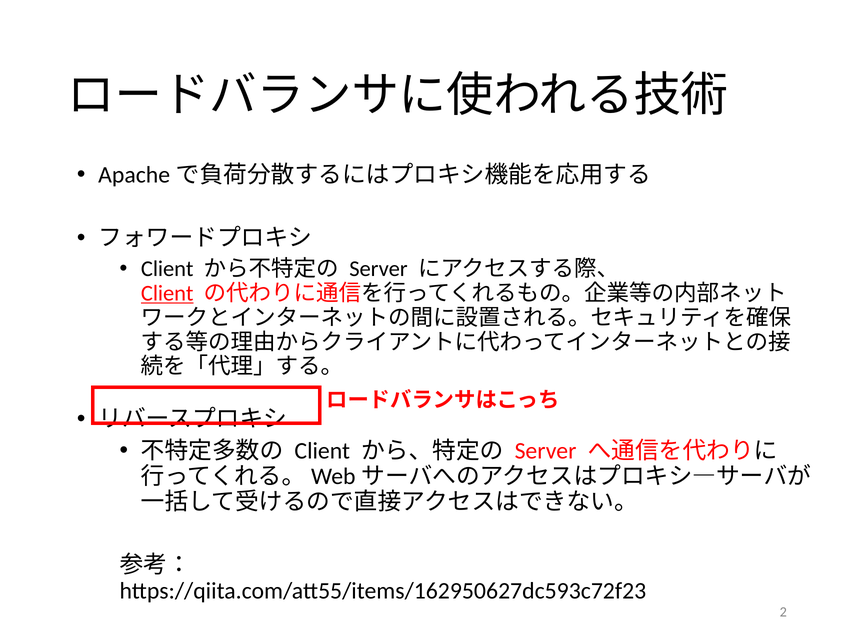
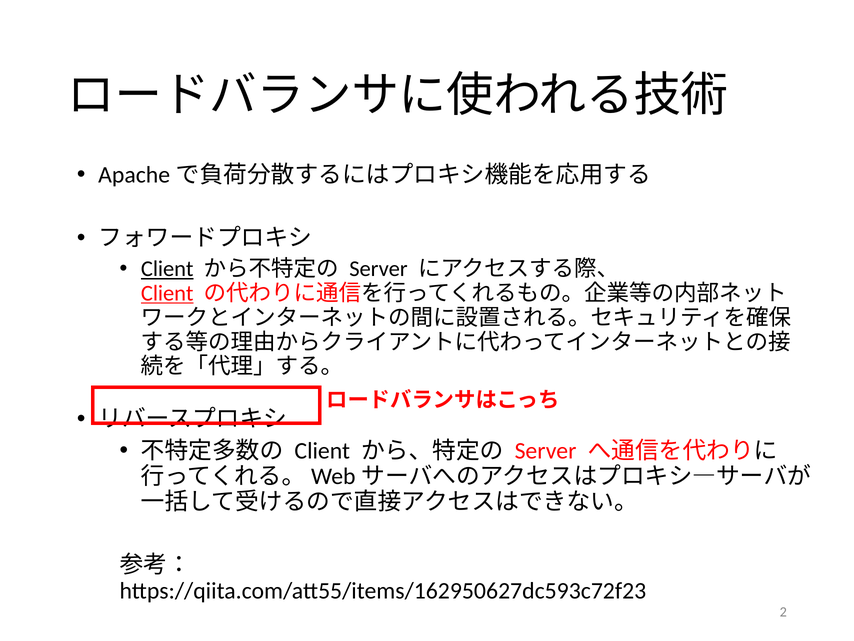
Client at (167, 269) underline: none -> present
